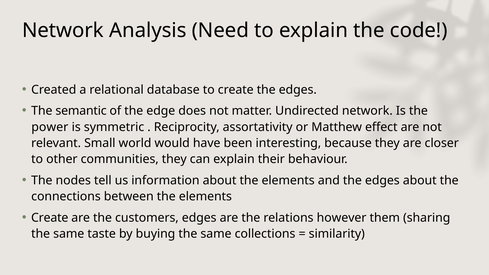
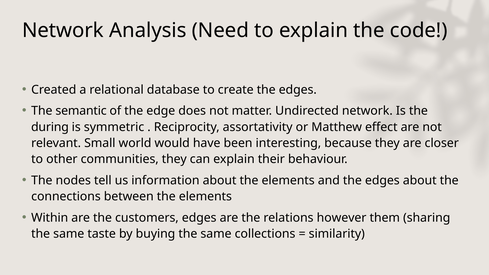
power: power -> during
Create at (50, 218): Create -> Within
